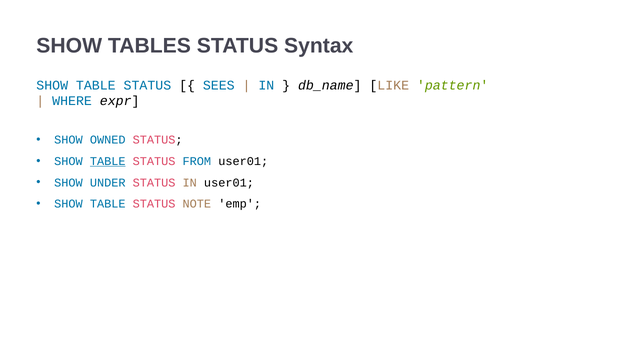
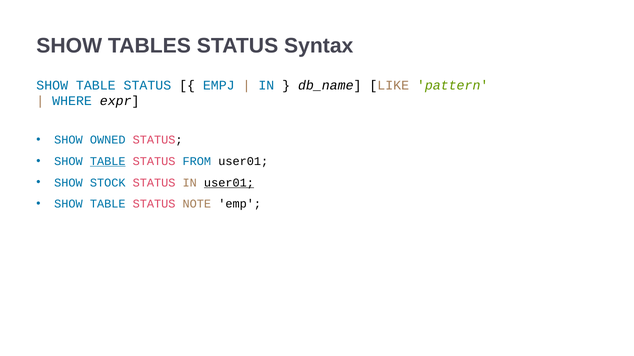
SEES: SEES -> EMPJ
UNDER: UNDER -> STOCK
user01 at (229, 183) underline: none -> present
